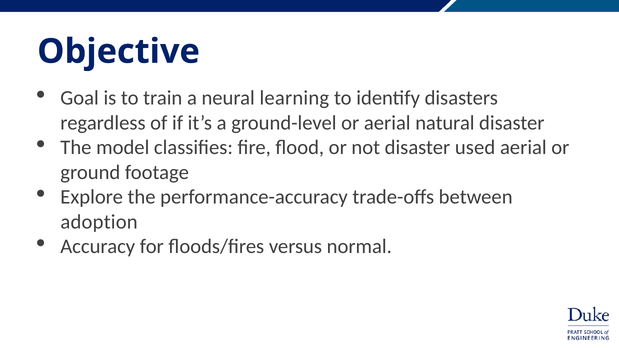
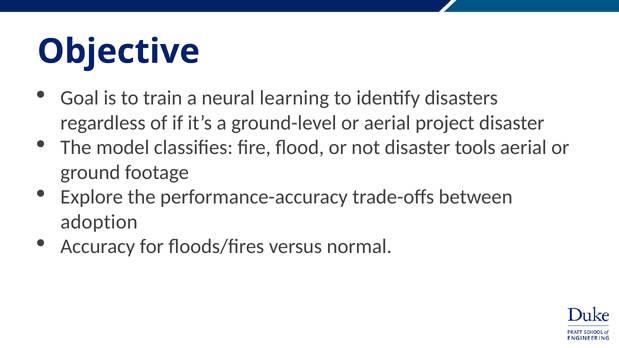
natural: natural -> project
used: used -> tools
